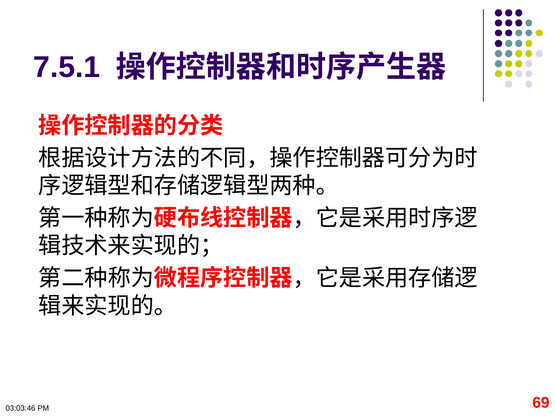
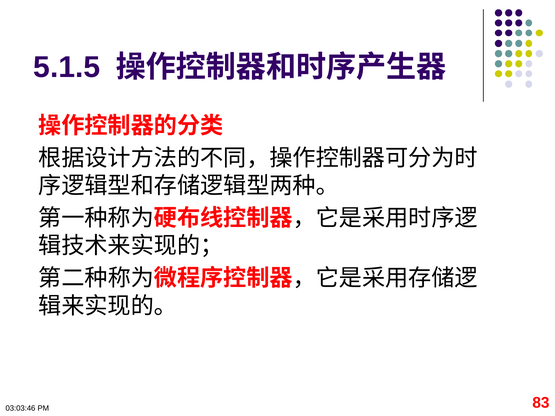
7.5.1: 7.5.1 -> 5.1.5
69: 69 -> 83
